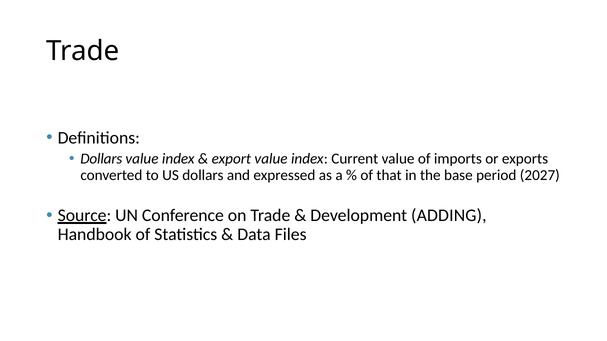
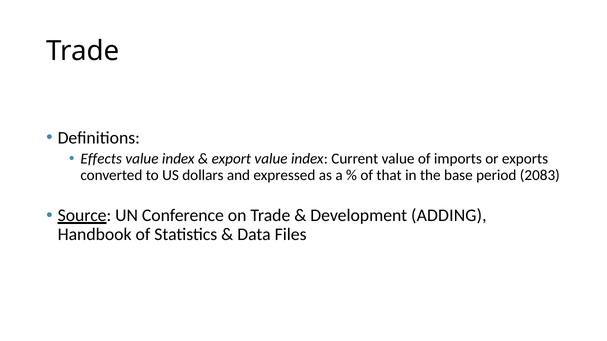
Dollars at (101, 159): Dollars -> Effects
2027: 2027 -> 2083
